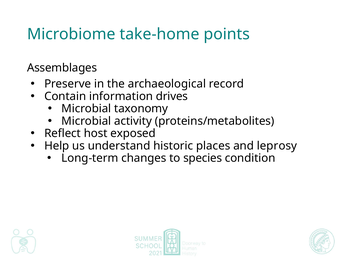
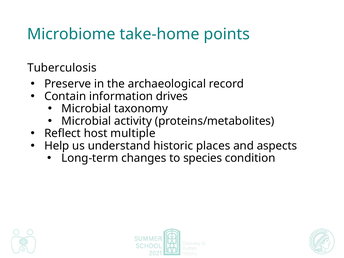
Assemblages: Assemblages -> Tuberculosis
exposed: exposed -> multiple
leprosy: leprosy -> aspects
